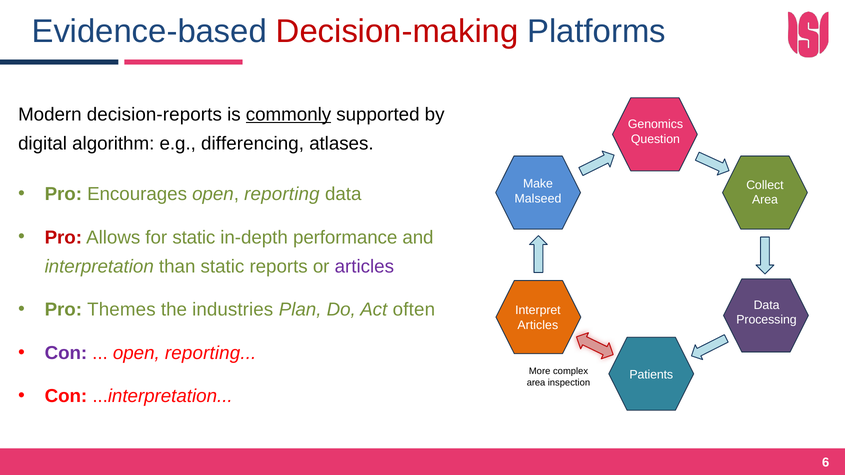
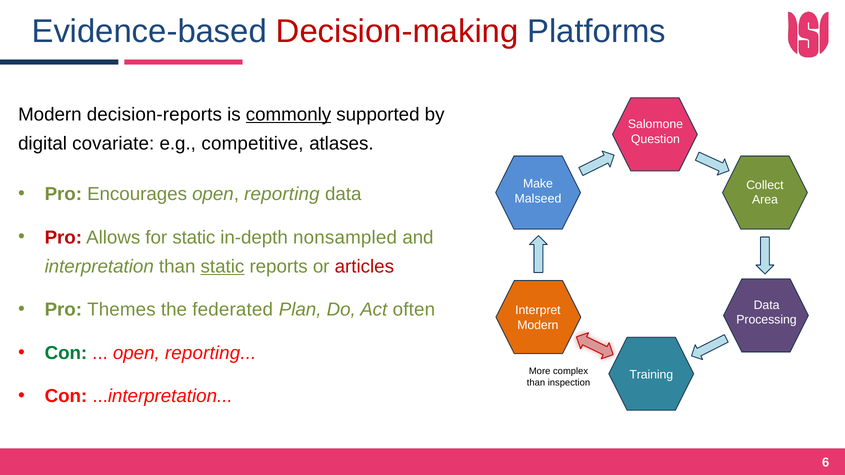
Genomics: Genomics -> Salomone
algorithm: algorithm -> covariate
differencing: differencing -> competitive
performance: performance -> nonsampled
static at (222, 267) underline: none -> present
articles at (364, 267) colour: purple -> red
industries: industries -> federated
Articles at (538, 325): Articles -> Modern
Con at (66, 353) colour: purple -> green
Patients: Patients -> Training
area at (536, 383): area -> than
